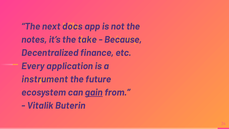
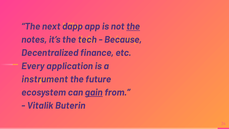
docs: docs -> dapp
the at (133, 26) underline: none -> present
take: take -> tech
